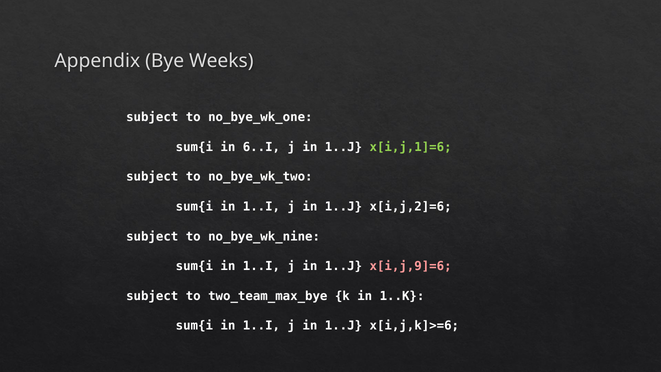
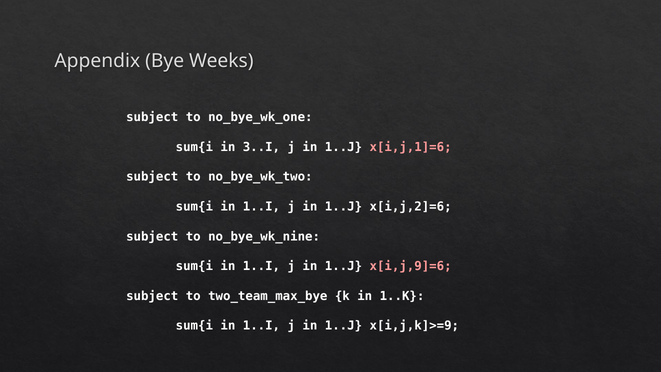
6..I: 6..I -> 3..I
x[i,j,1]=6 colour: light green -> pink
x[i,j,k]>=6: x[i,j,k]>=6 -> x[i,j,k]>=9
